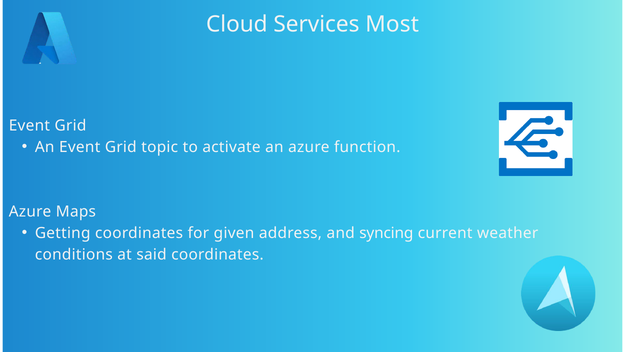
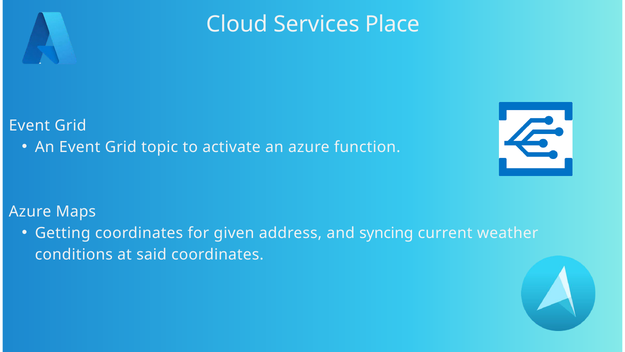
Most: Most -> Place
